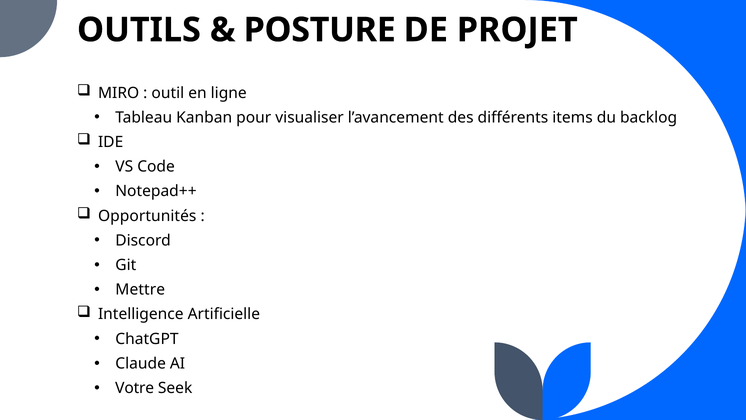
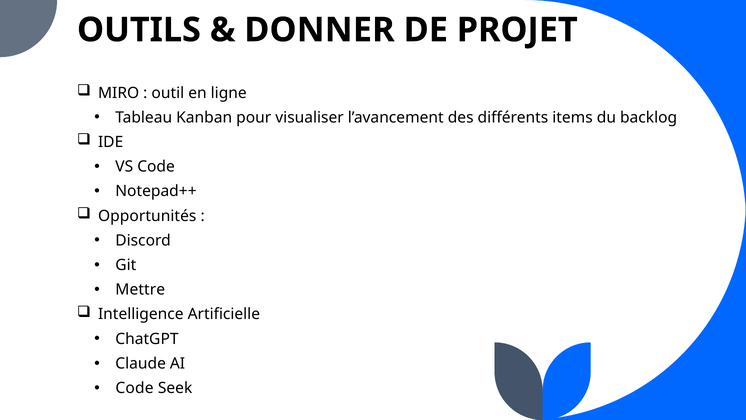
POSTURE: POSTURE -> DONNER
Votre at (135, 388): Votre -> Code
